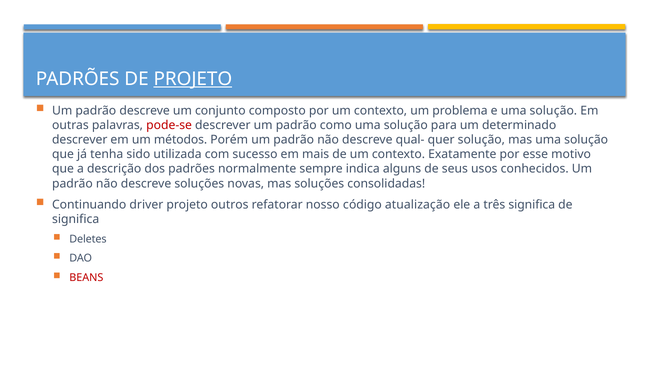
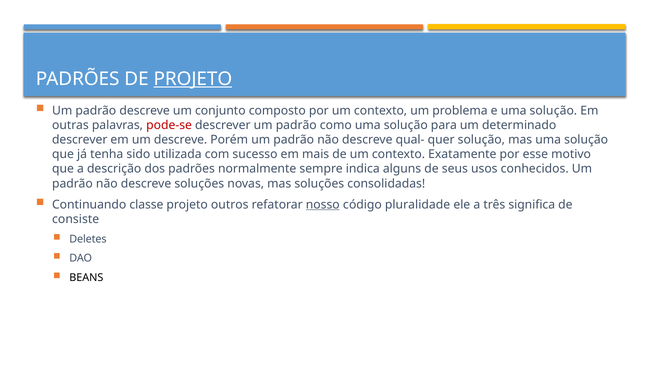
um métodos: métodos -> descreve
driver: driver -> classe
nosso underline: none -> present
atualização: atualização -> pluralidade
significa at (76, 219): significa -> consiste
BEANS colour: red -> black
